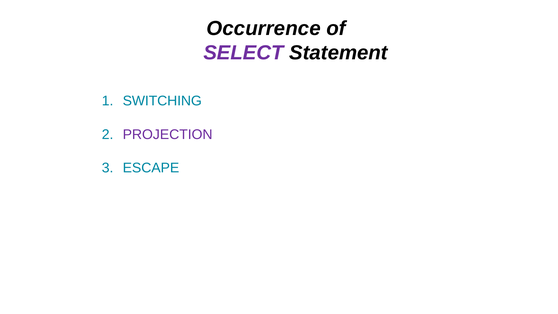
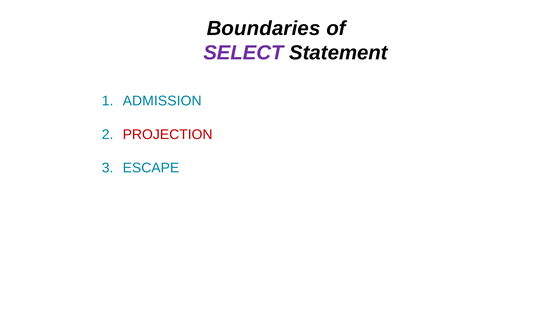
Occurrence: Occurrence -> Boundaries
SWITCHING: SWITCHING -> ADMISSION
PROJECTION colour: purple -> red
